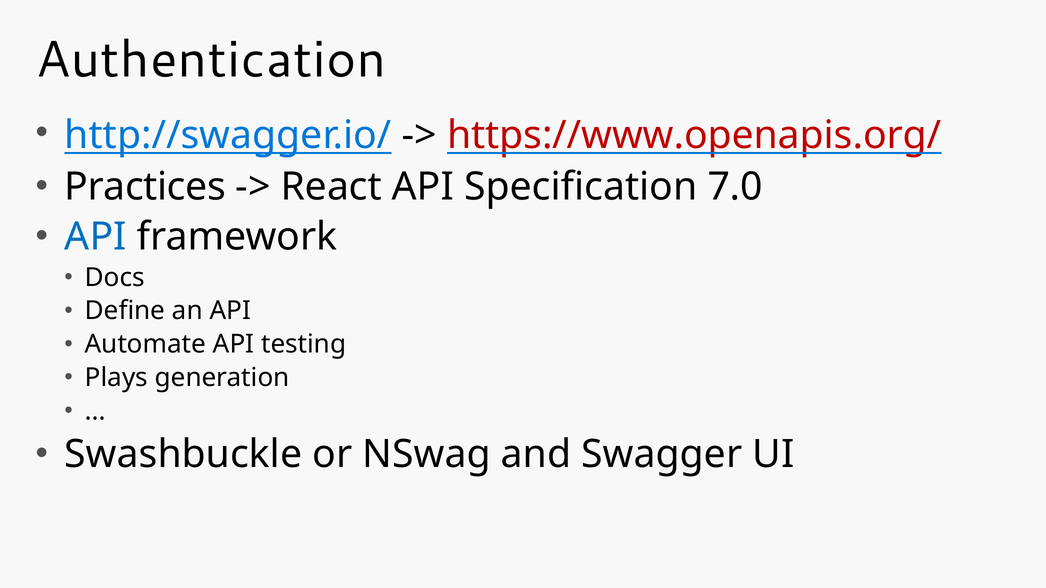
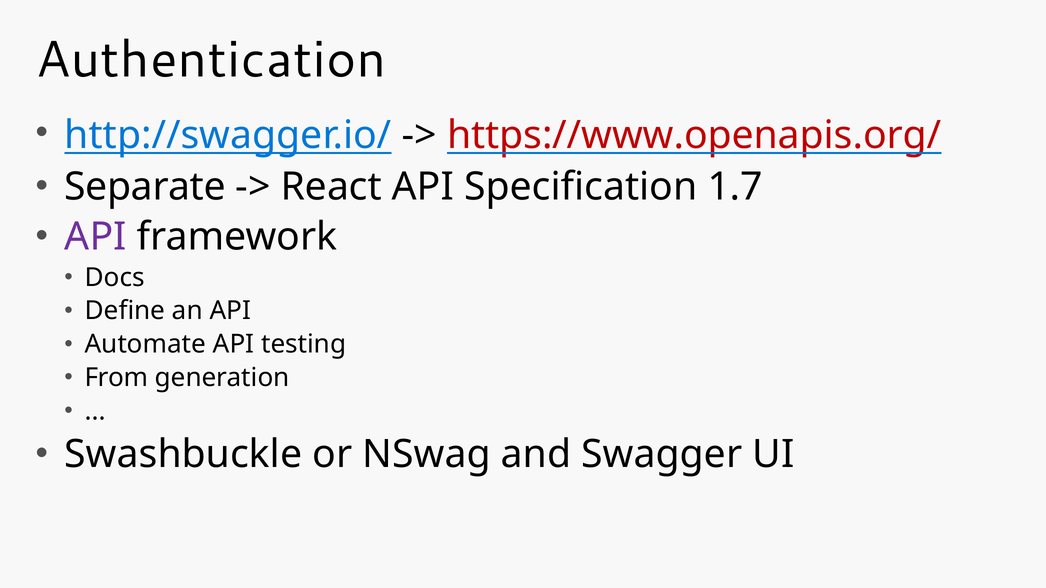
Practices: Practices -> Separate
7.0: 7.0 -> 1.7
API at (96, 237) colour: blue -> purple
Plays: Plays -> From
